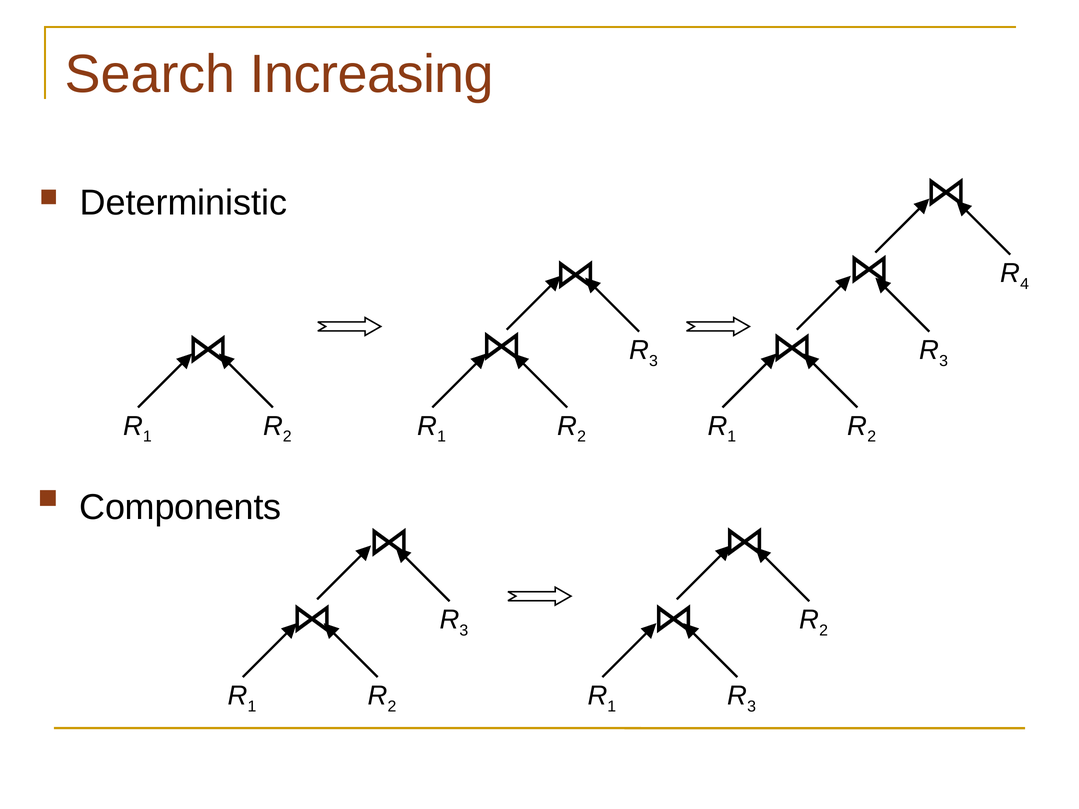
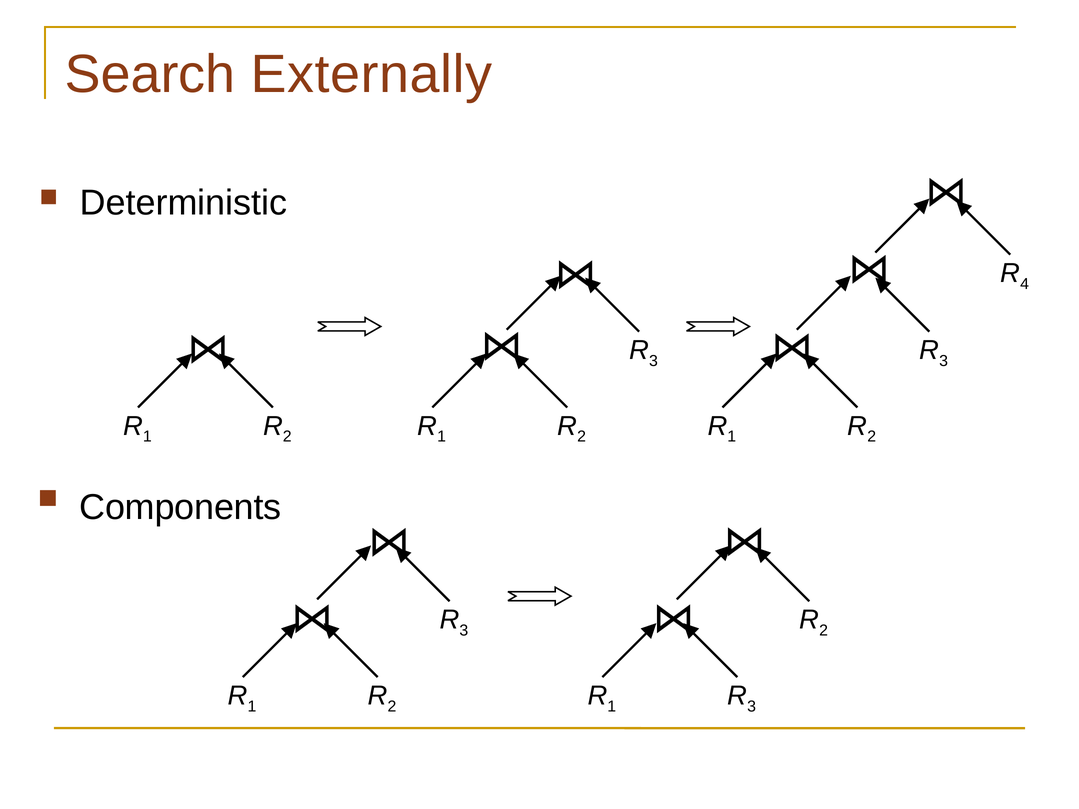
Increasing: Increasing -> Externally
